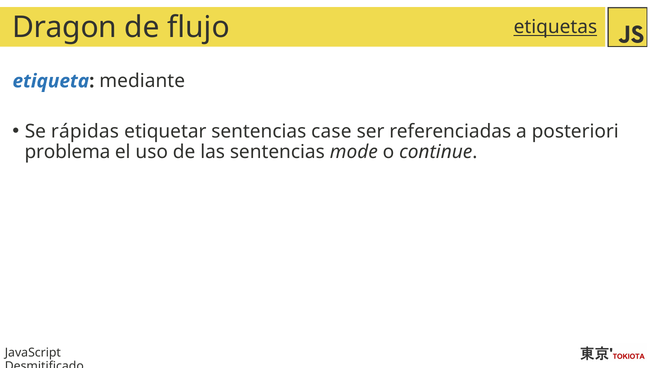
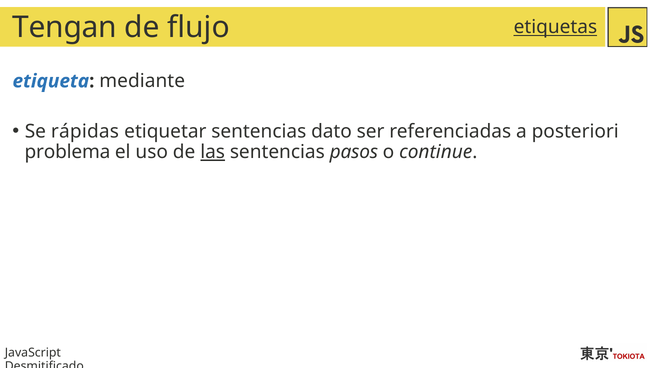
Dragon: Dragon -> Tengan
case: case -> dato
las underline: none -> present
mode: mode -> pasos
